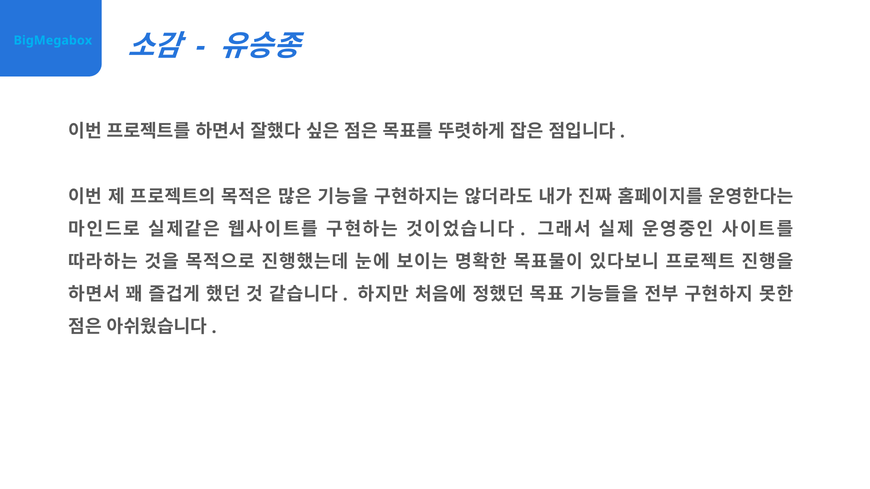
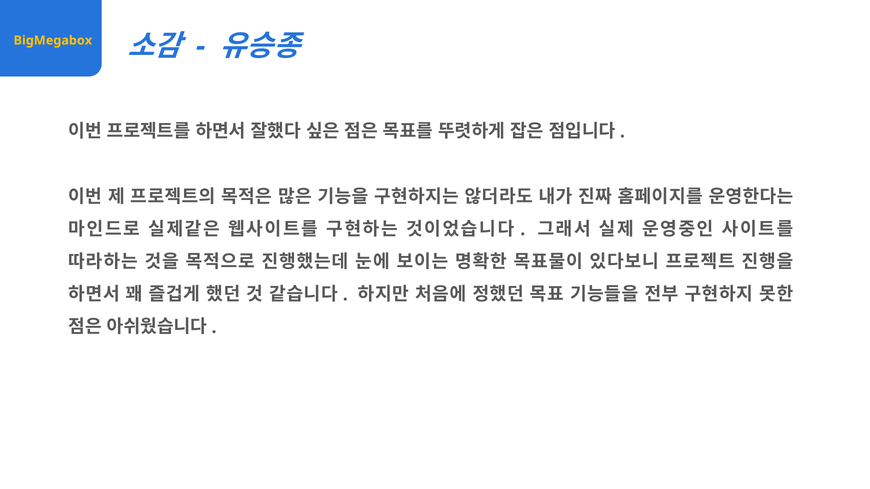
BigMegabox colour: light blue -> yellow
